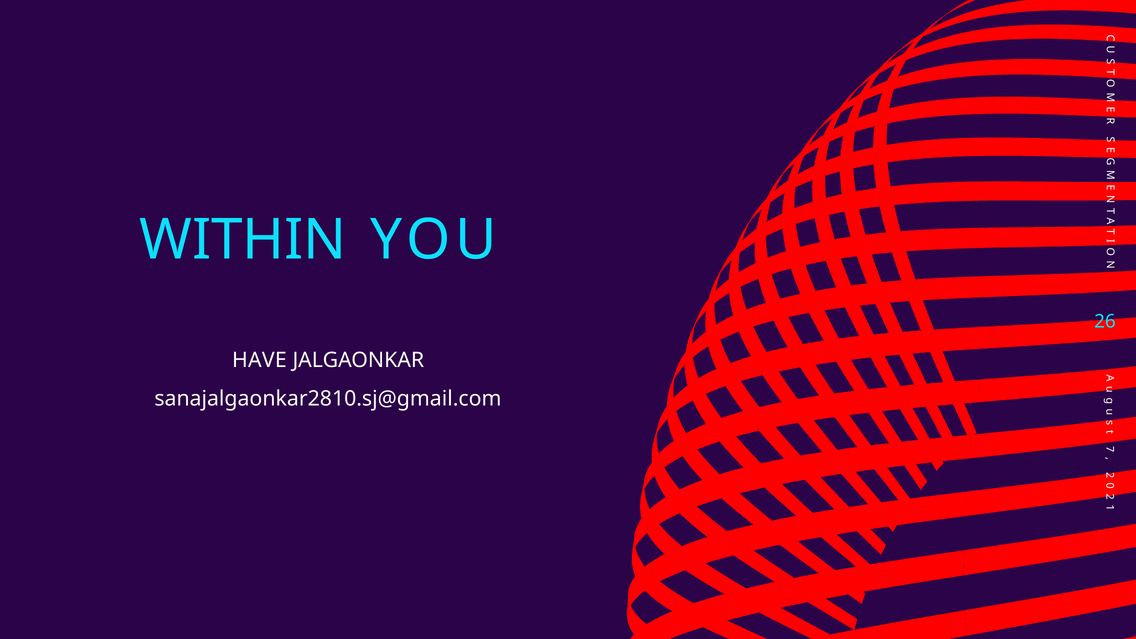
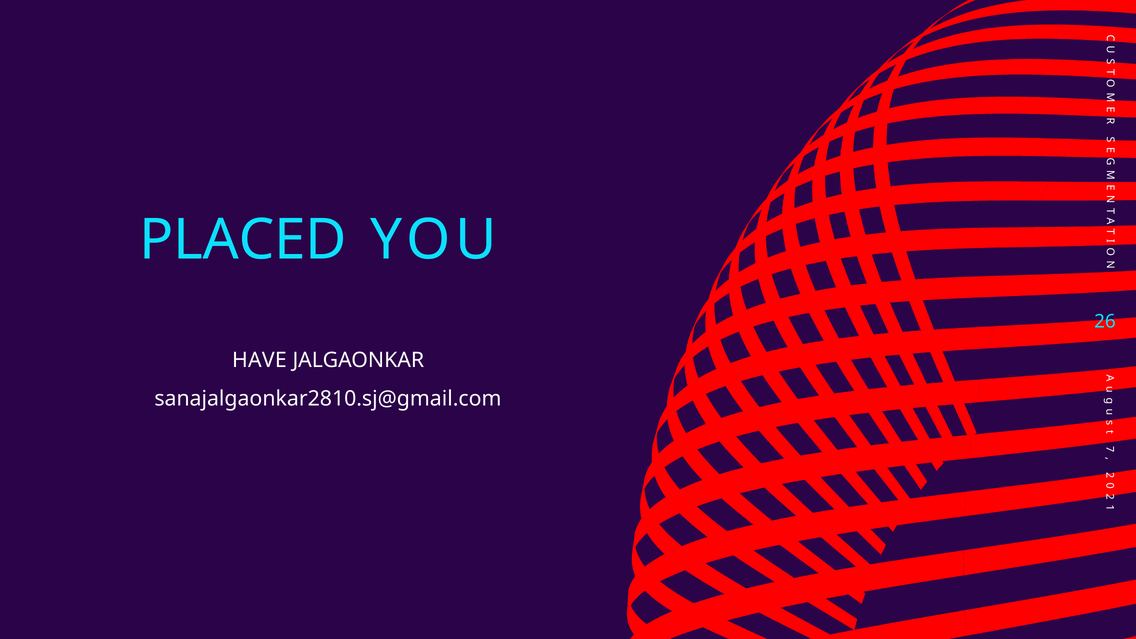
WITHIN: WITHIN -> PLACED
